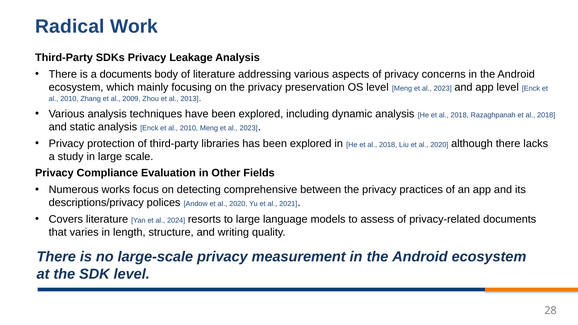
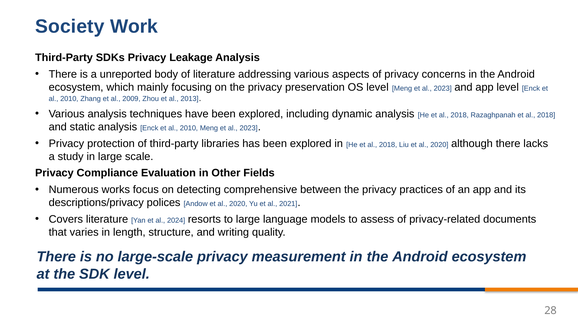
Radical: Radical -> Society
a documents: documents -> unreported
